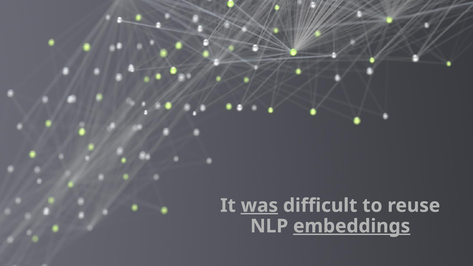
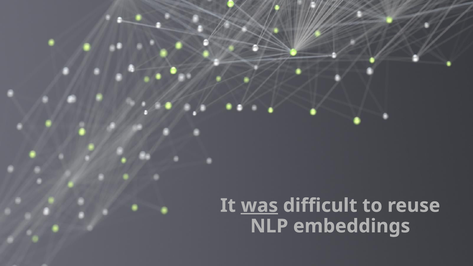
embeddings underline: present -> none
